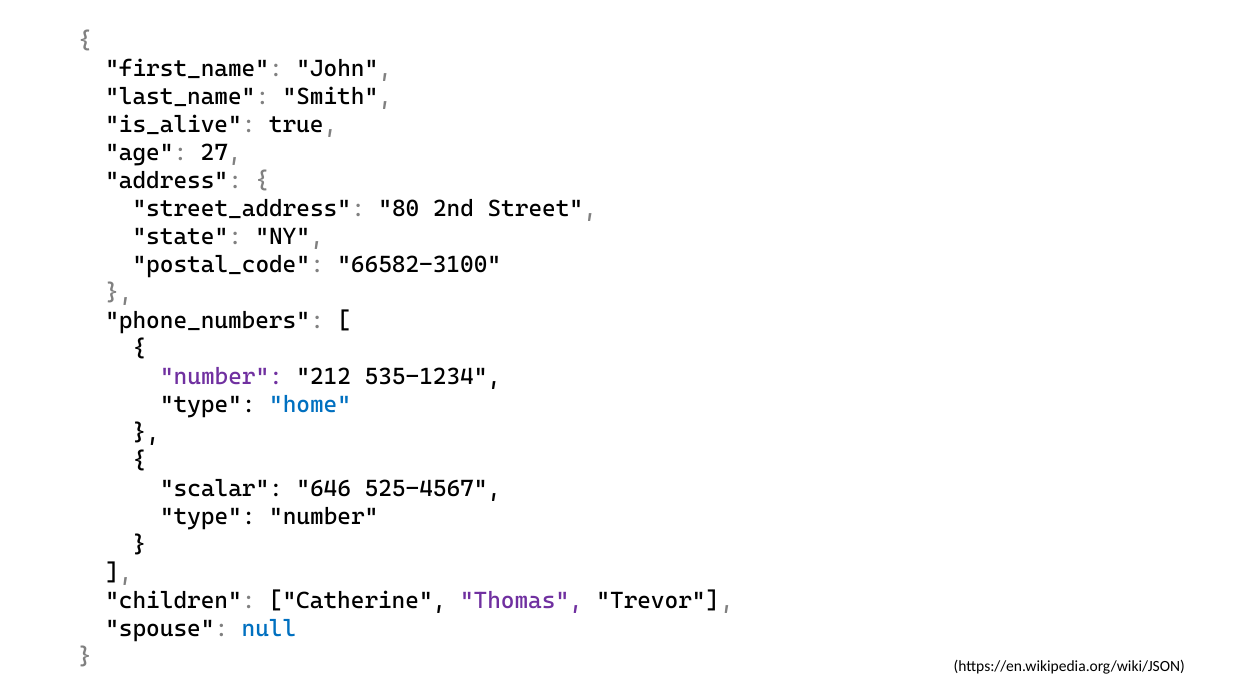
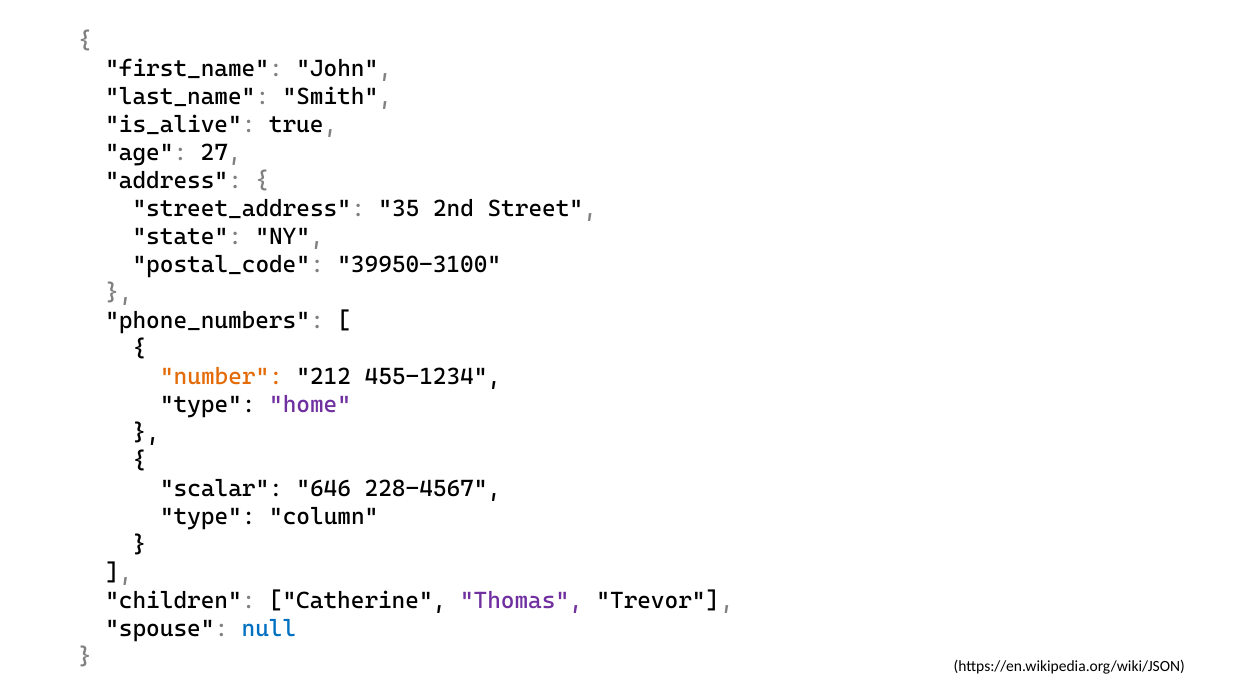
80: 80 -> 35
66582-3100: 66582-3100 -> 39950-3100
number at (221, 376) colour: purple -> orange
535-1234: 535-1234 -> 455-1234
home colour: blue -> purple
525-4567: 525-4567 -> 228-4567
type number: number -> column
